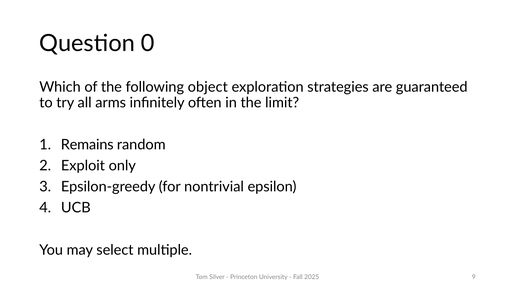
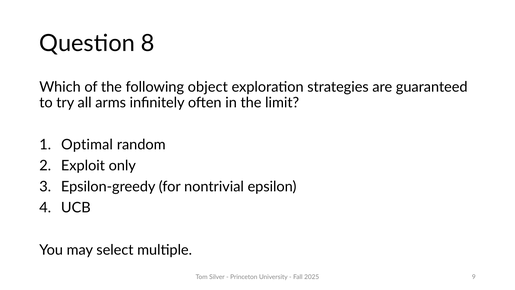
0: 0 -> 8
Remains: Remains -> Optimal
